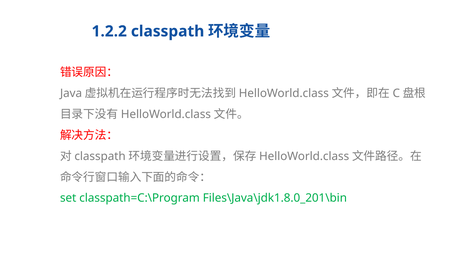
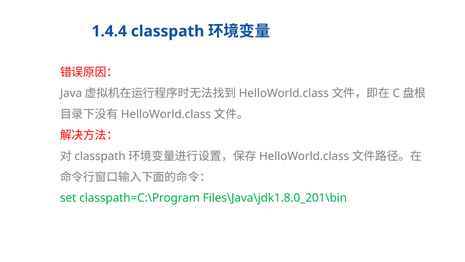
1.2.2: 1.2.2 -> 1.4.4
